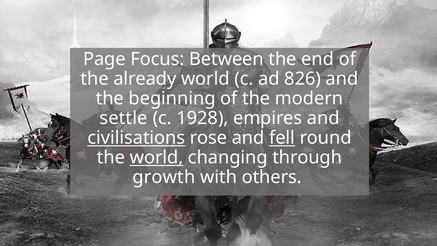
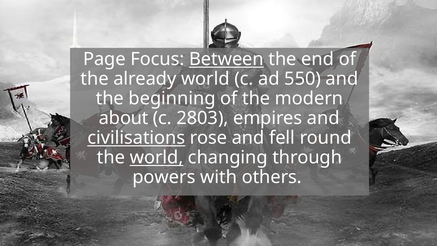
Between underline: none -> present
826: 826 -> 550
settle: settle -> about
1928: 1928 -> 2803
fell underline: present -> none
growth: growth -> powers
